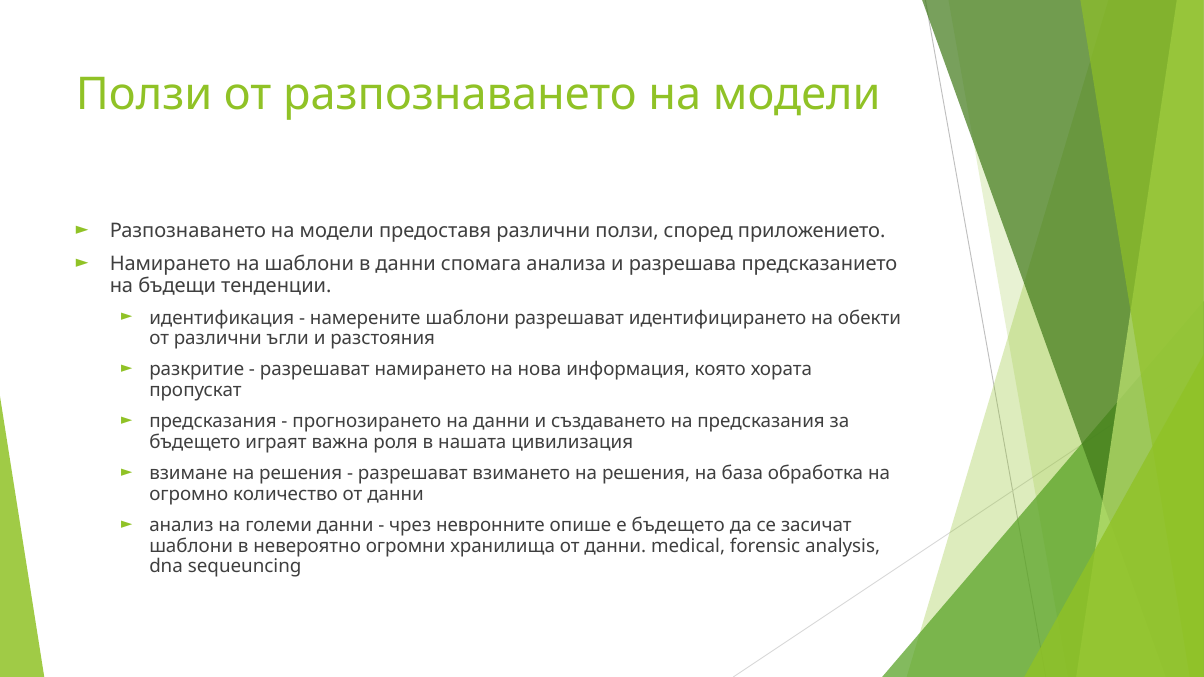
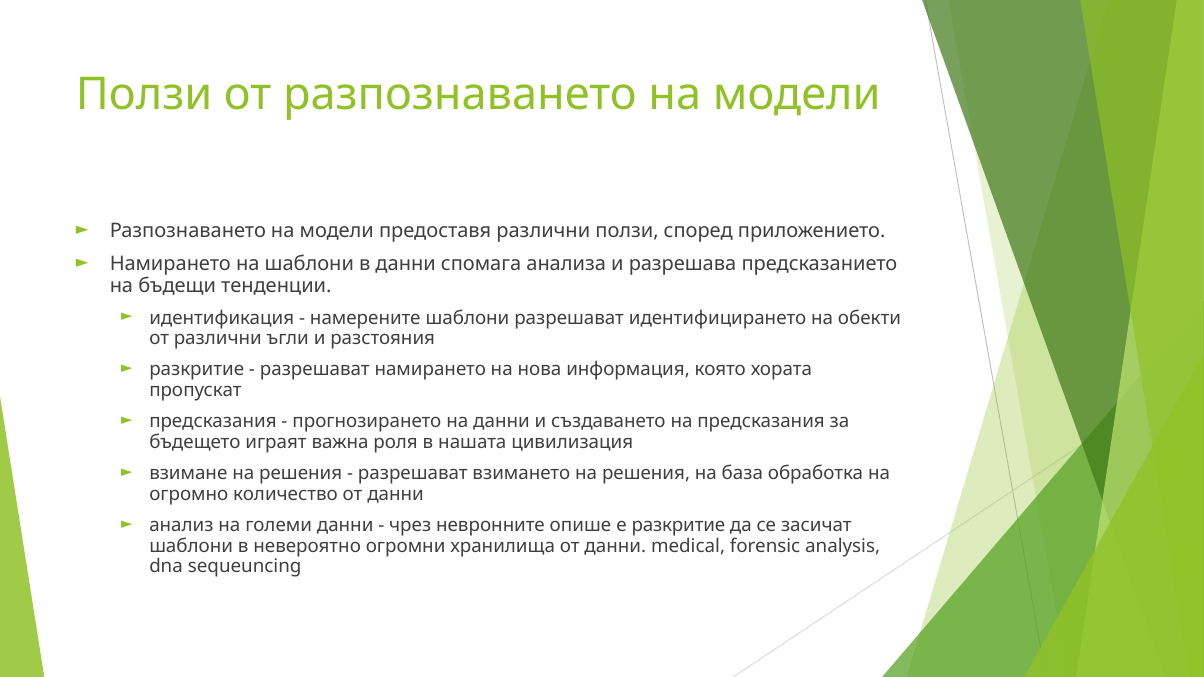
е бъдещето: бъдещето -> разкритие
